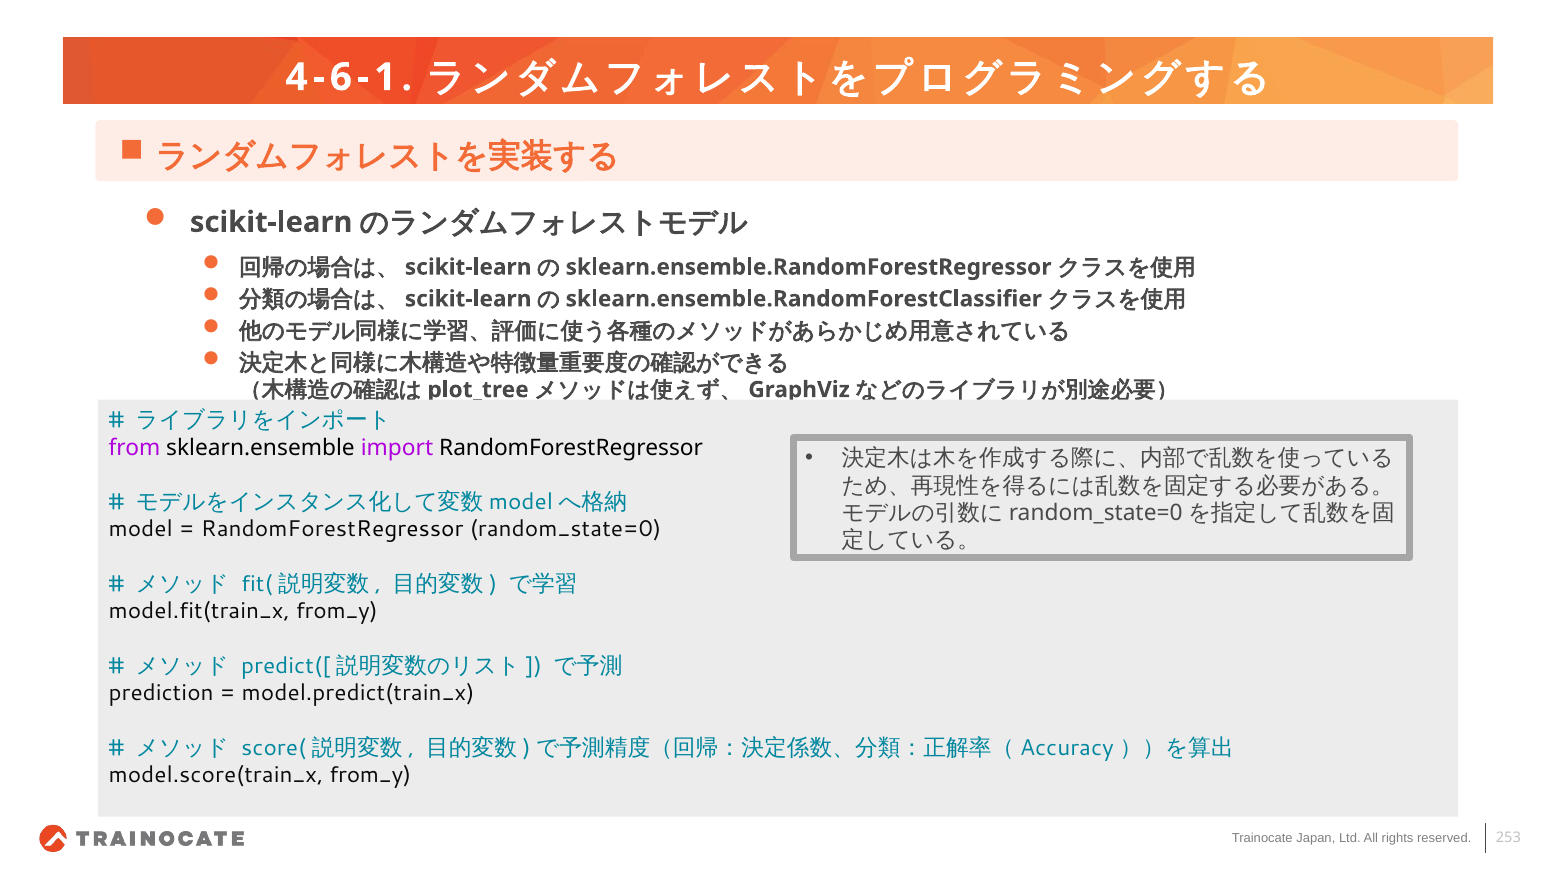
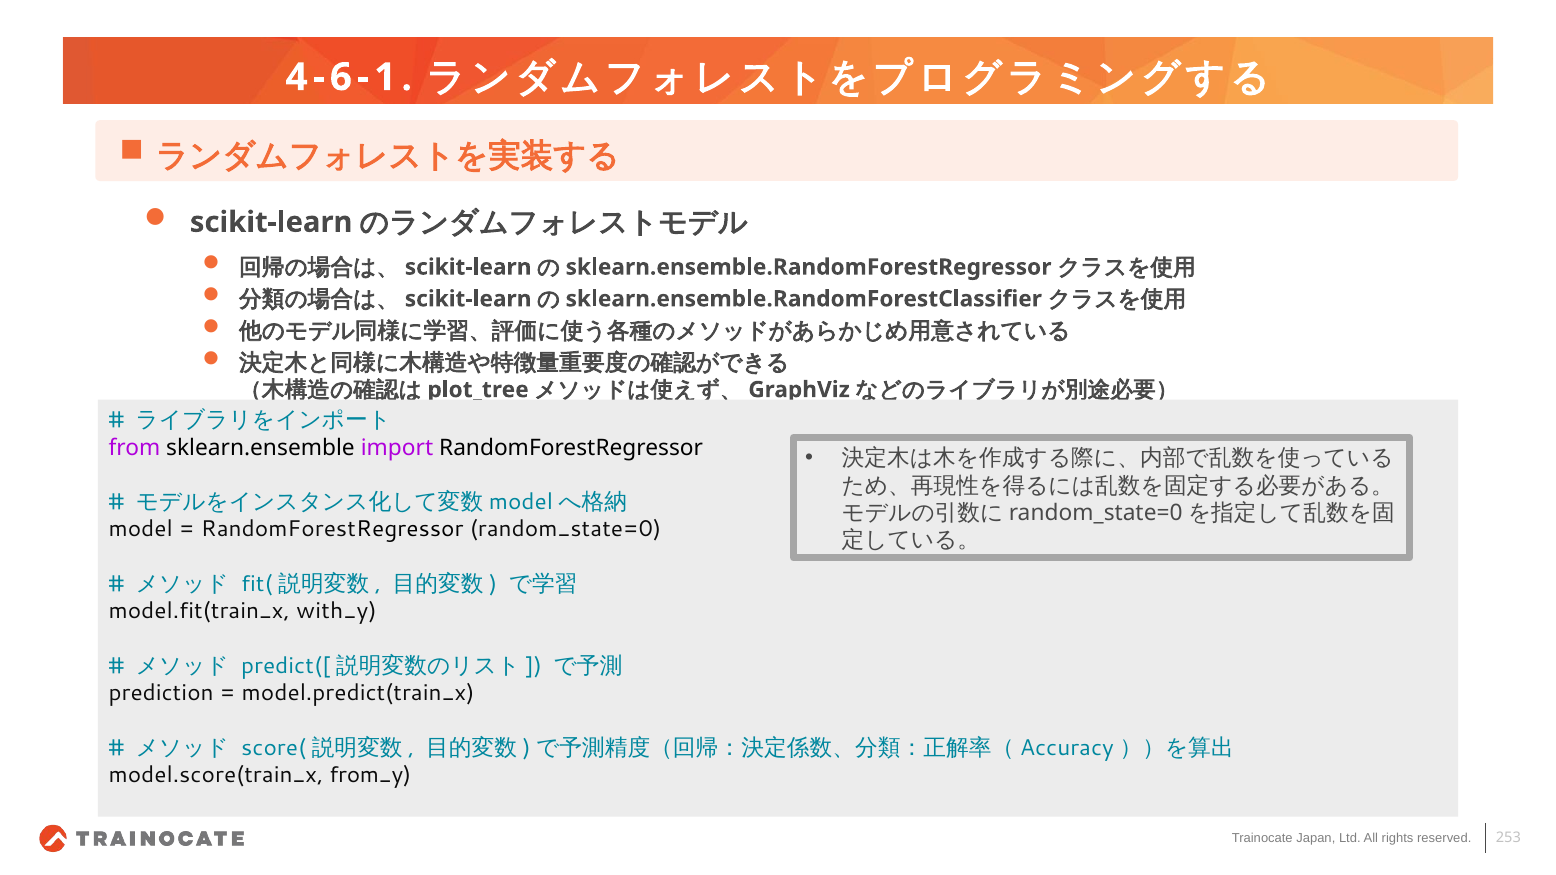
model.fit(train_x from_y: from_y -> with_y
